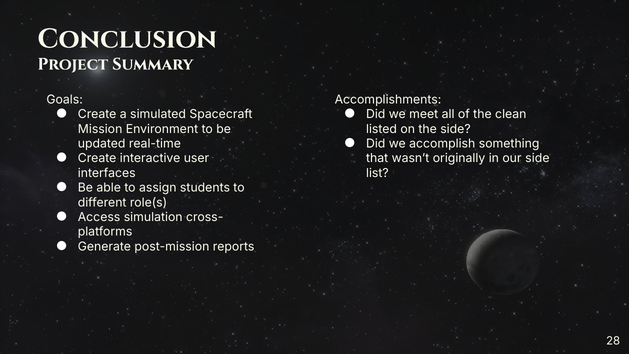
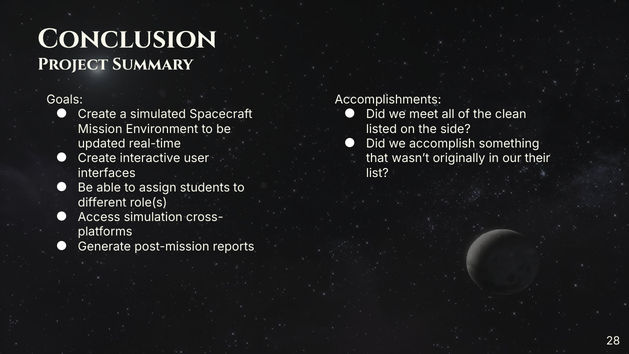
our side: side -> their
